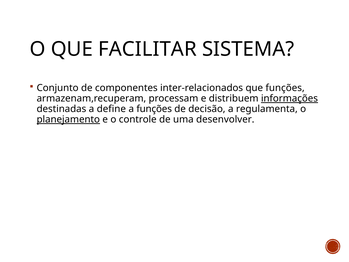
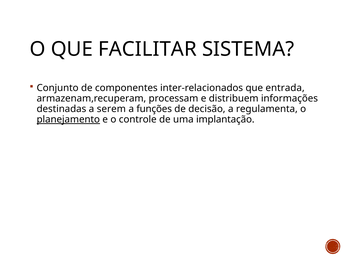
que funções: funções -> entrada
informações underline: present -> none
define: define -> serem
desenvolver: desenvolver -> implantação
